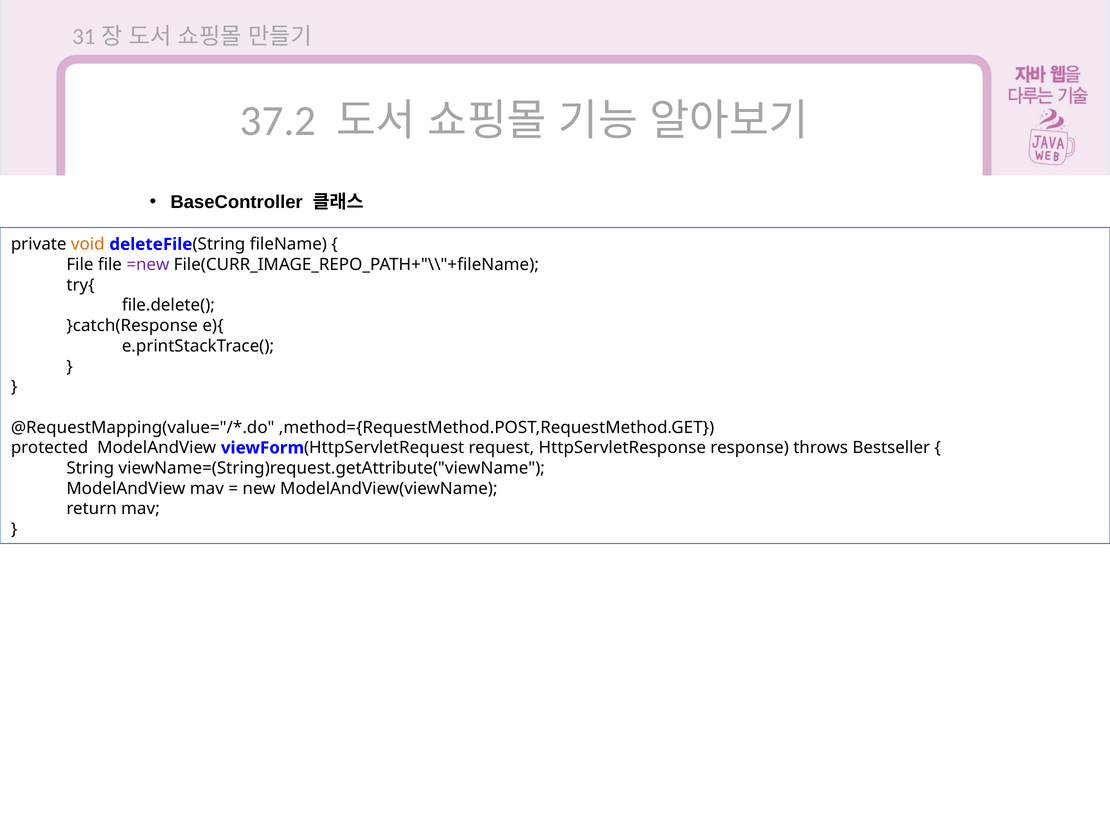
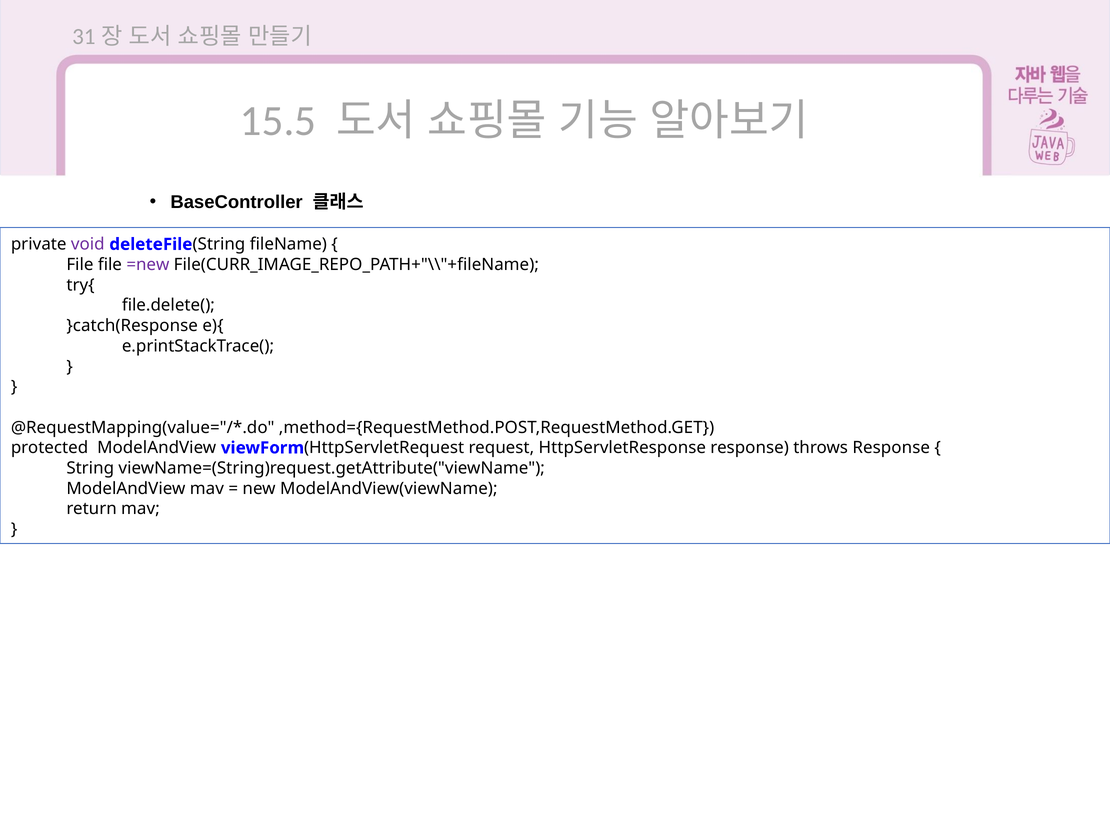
37.2: 37.2 -> 15.5
void colour: orange -> purple
throws Bestseller: Bestseller -> Response
